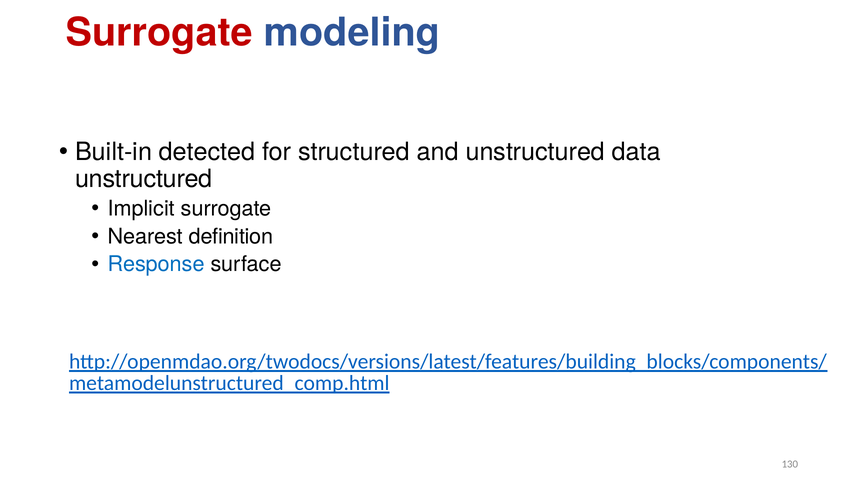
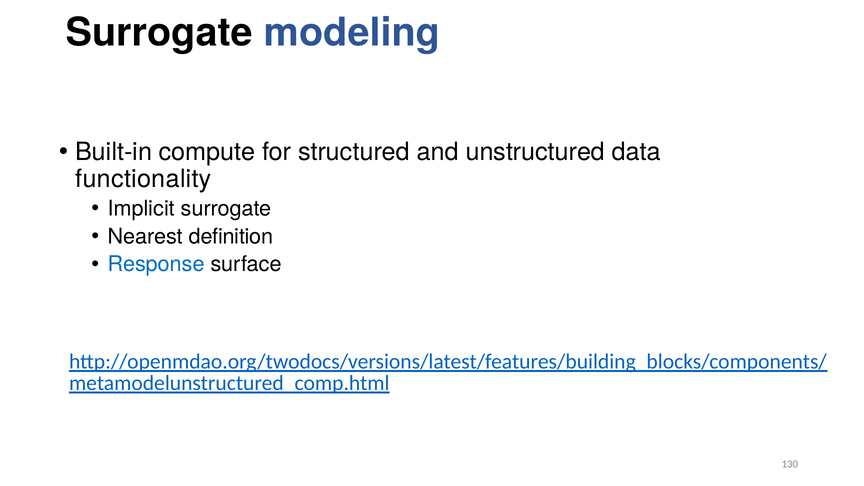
Surrogate at (159, 33) colour: red -> black
detected: detected -> compute
unstructured at (144, 179): unstructured -> functionality
